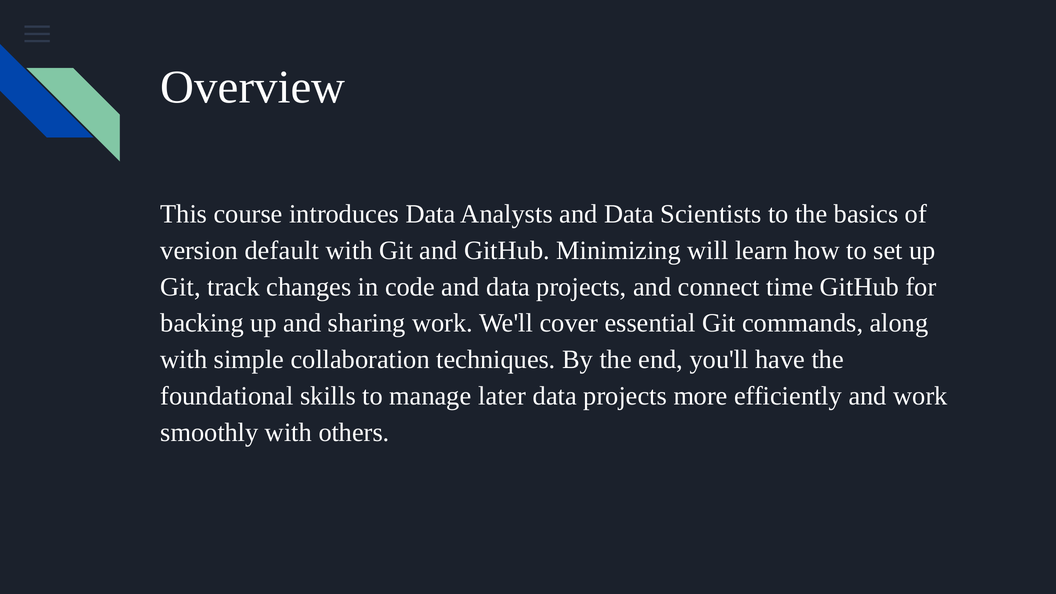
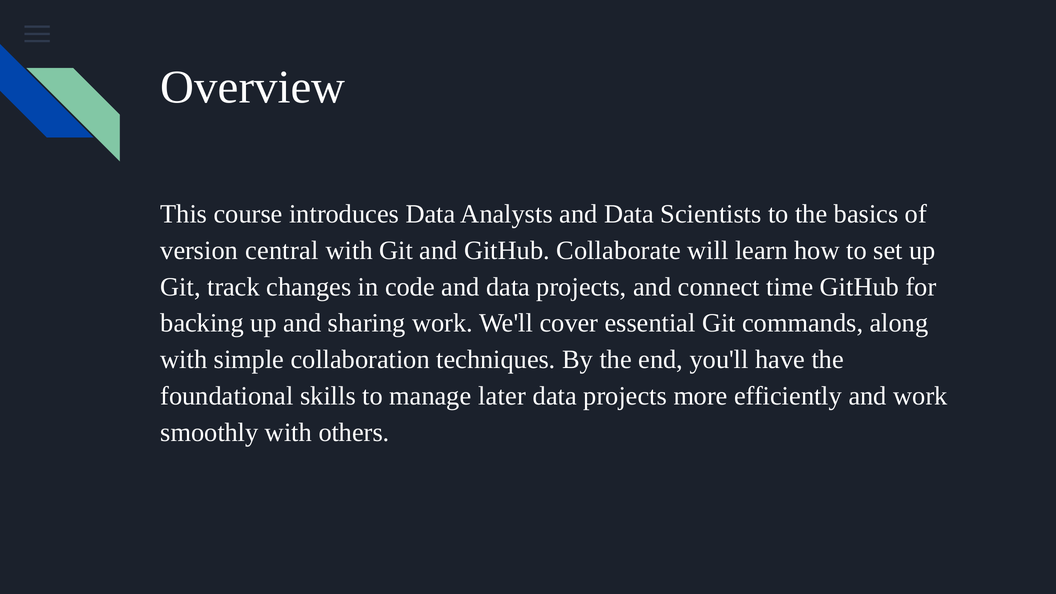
default: default -> central
Minimizing: Minimizing -> Collaborate
